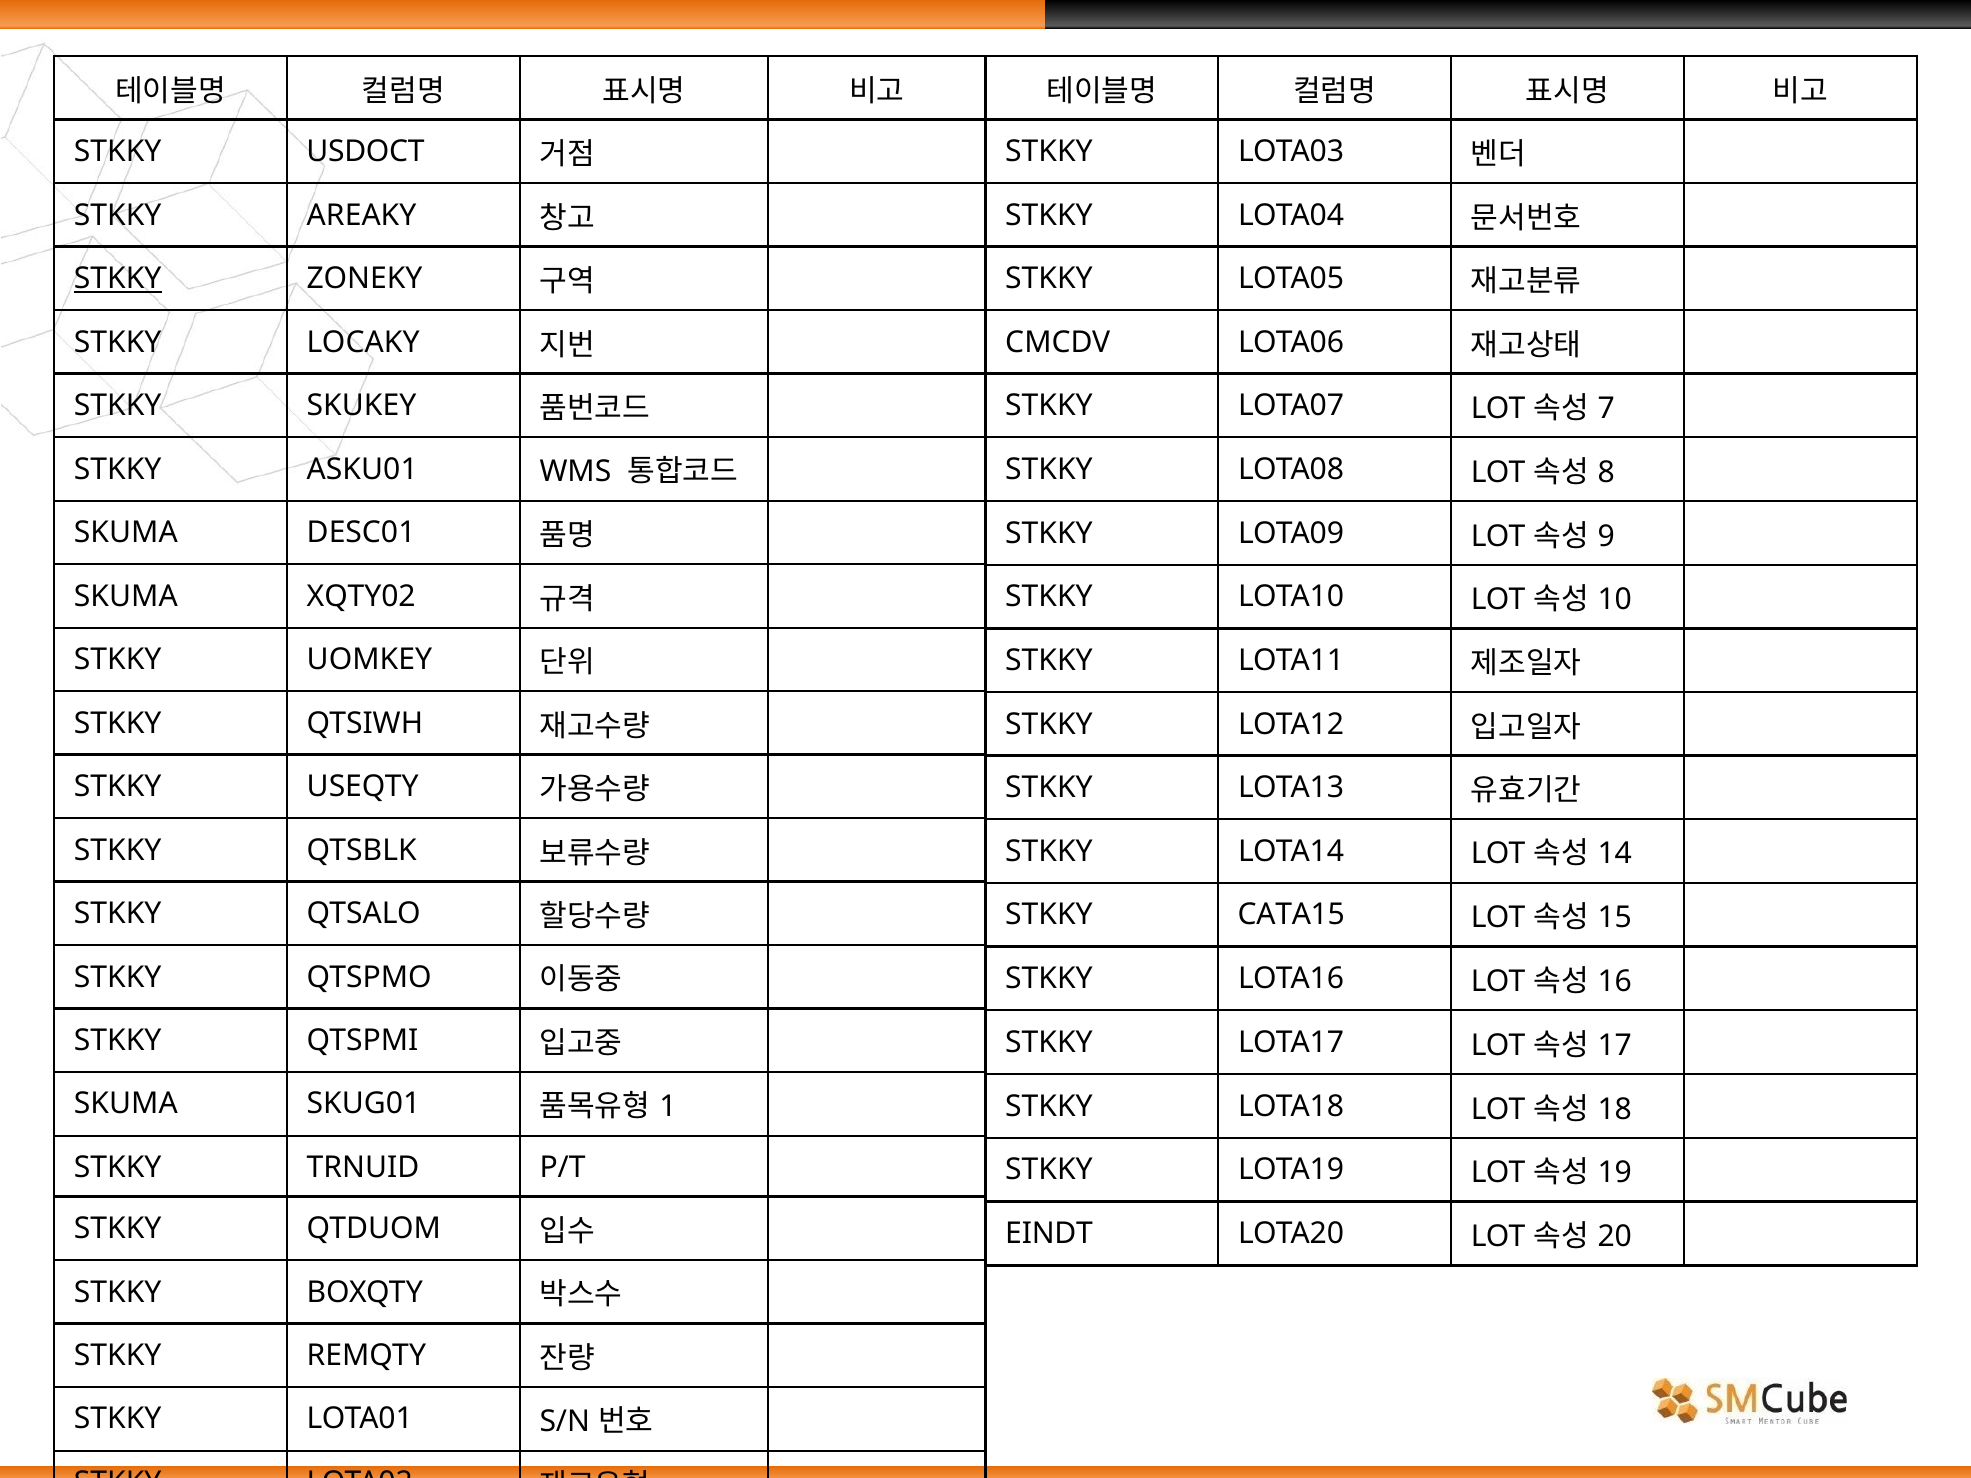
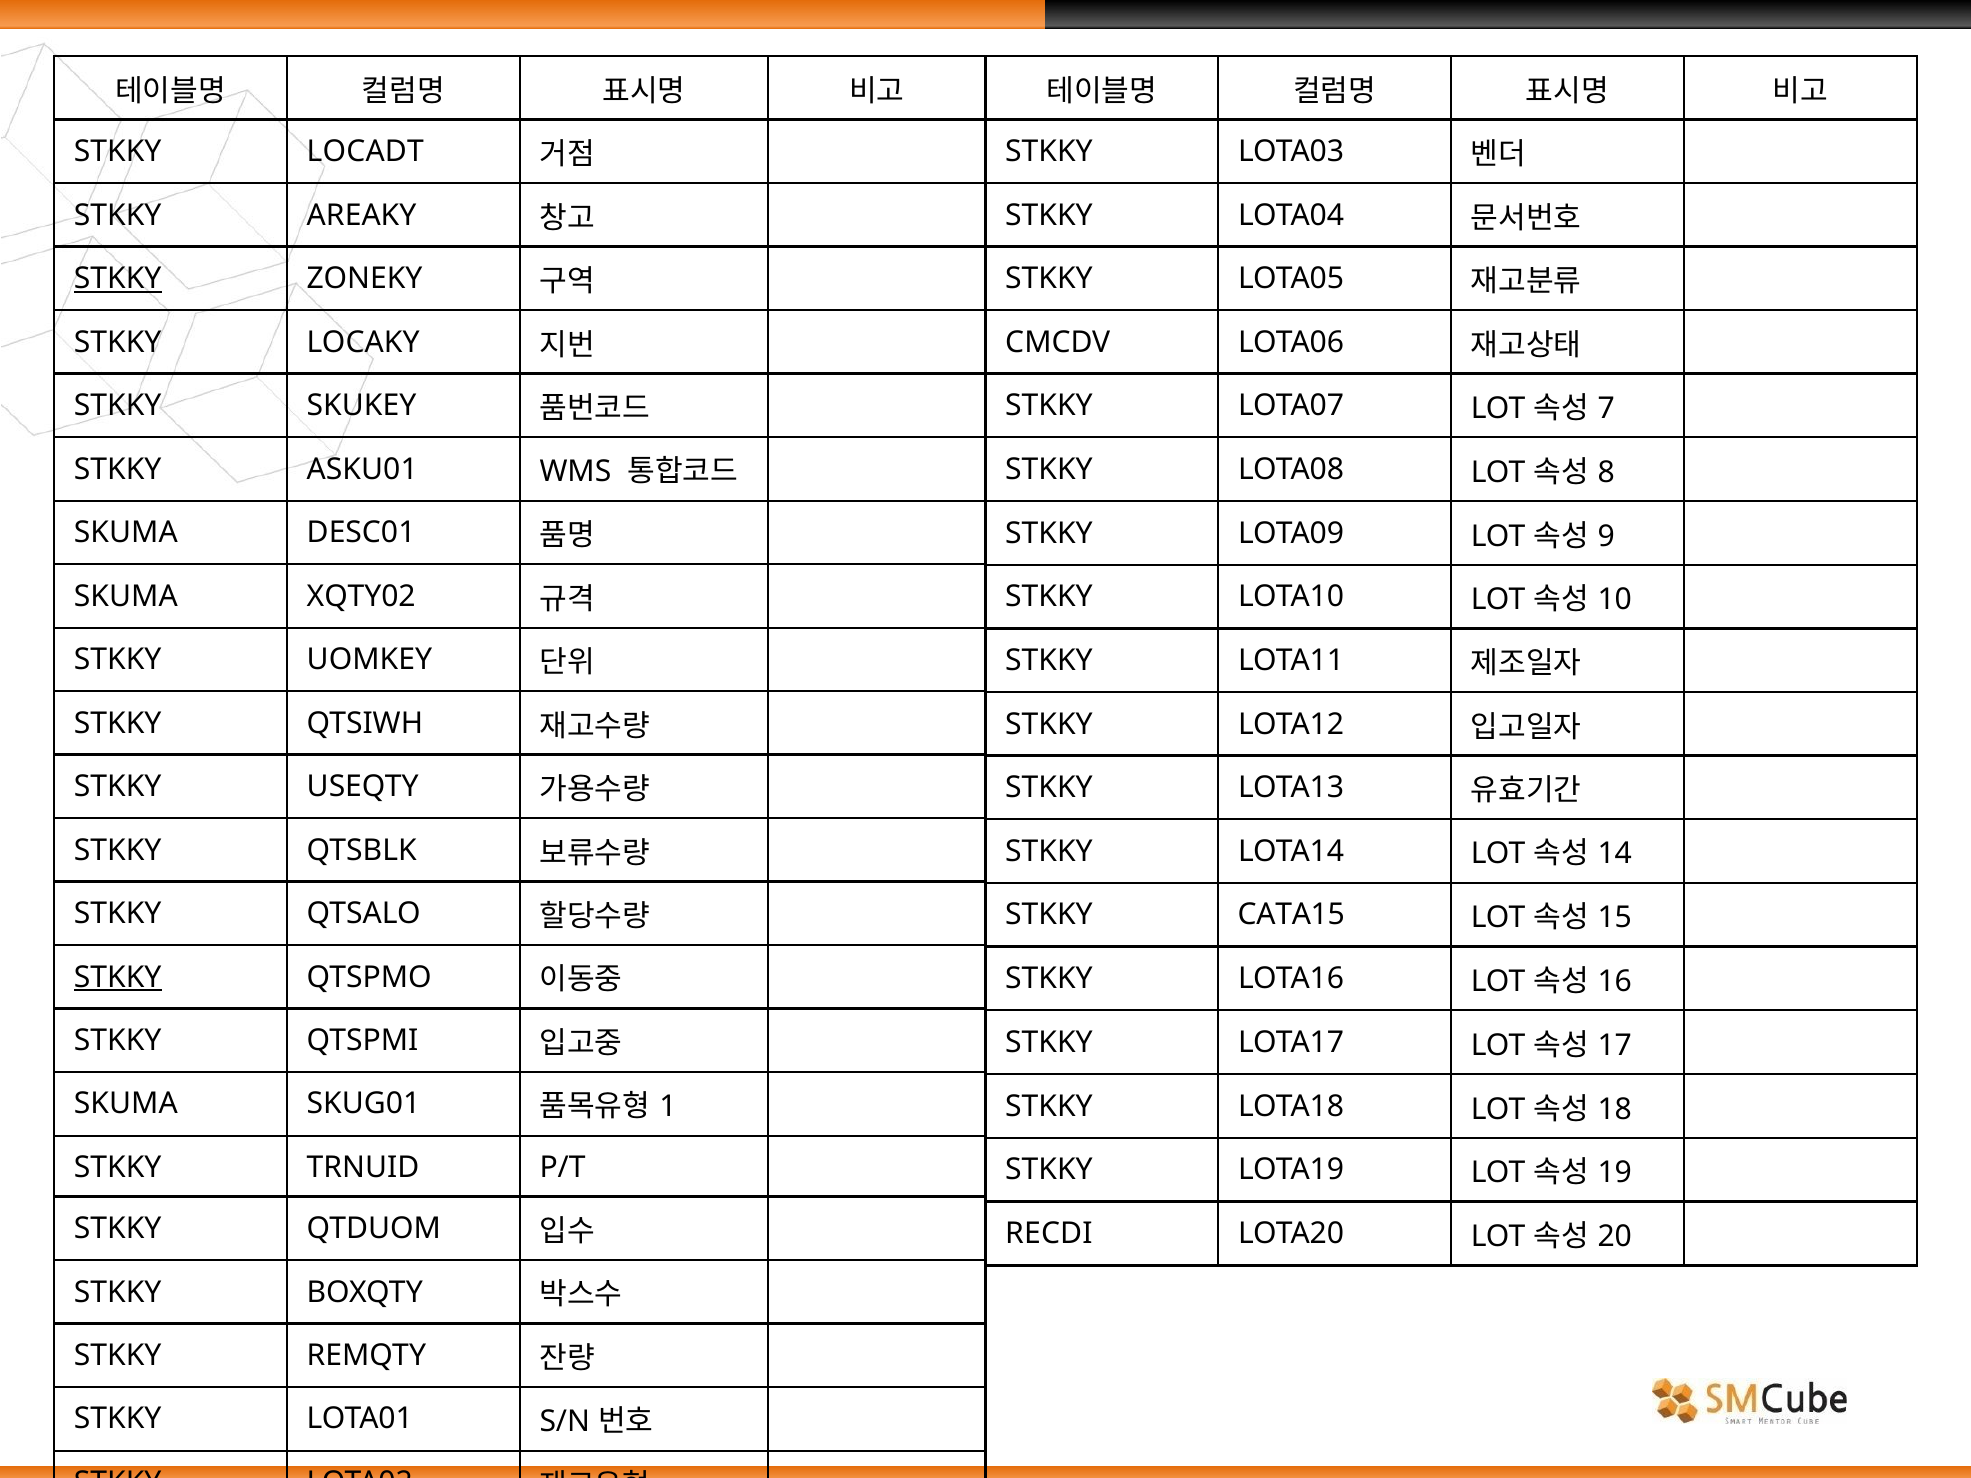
USDOCT: USDOCT -> LOCADT
STKKY at (118, 977) underline: none -> present
EINDT: EINDT -> RECDI
